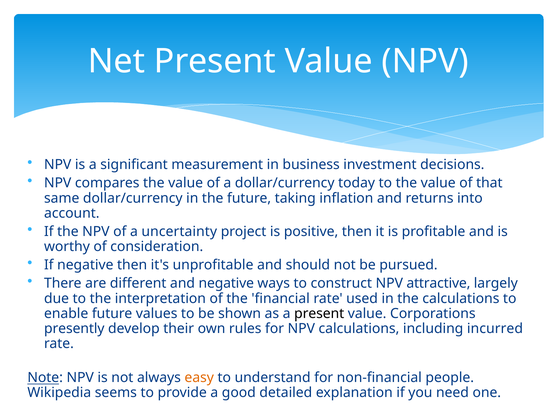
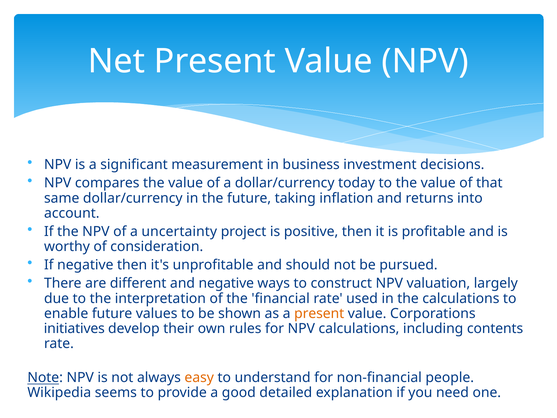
attractive: attractive -> valuation
present at (319, 313) colour: black -> orange
presently: presently -> initiatives
incurred: incurred -> contents
